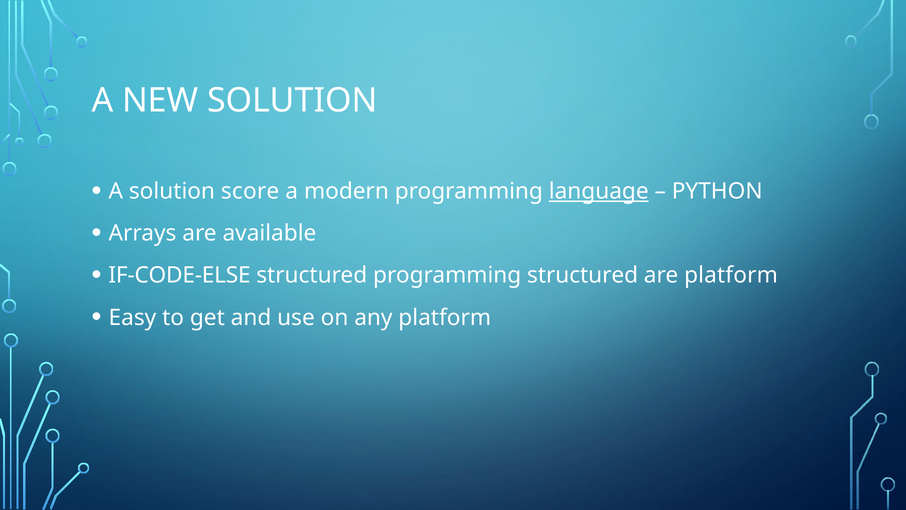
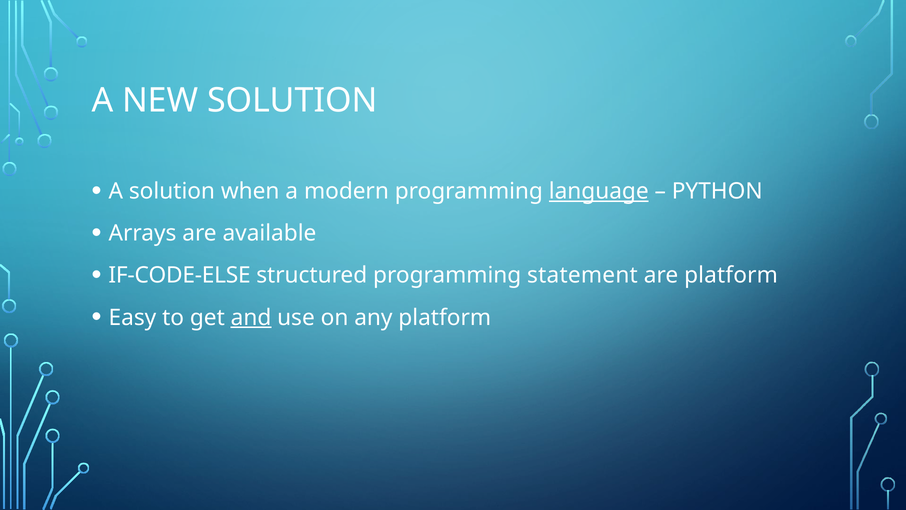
score: score -> when
programming structured: structured -> statement
and underline: none -> present
